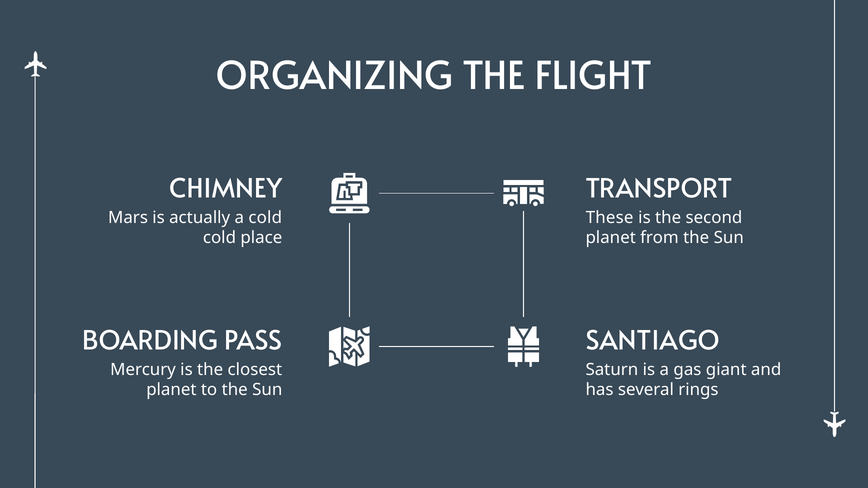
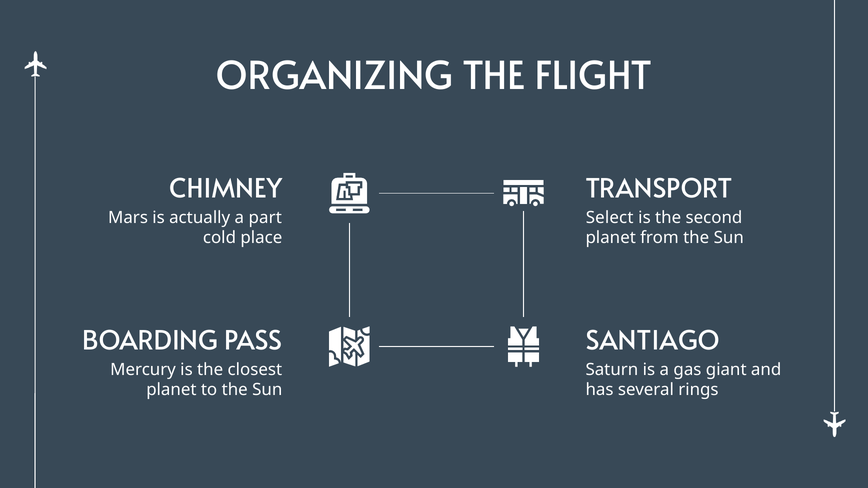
a cold: cold -> part
These: These -> Select
